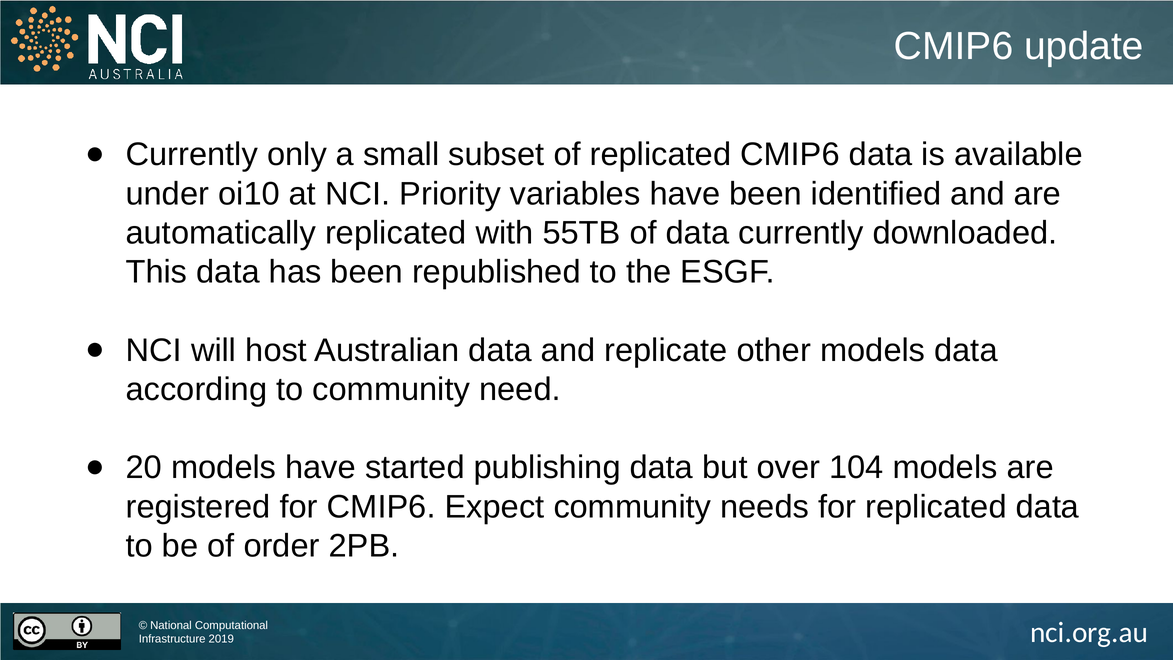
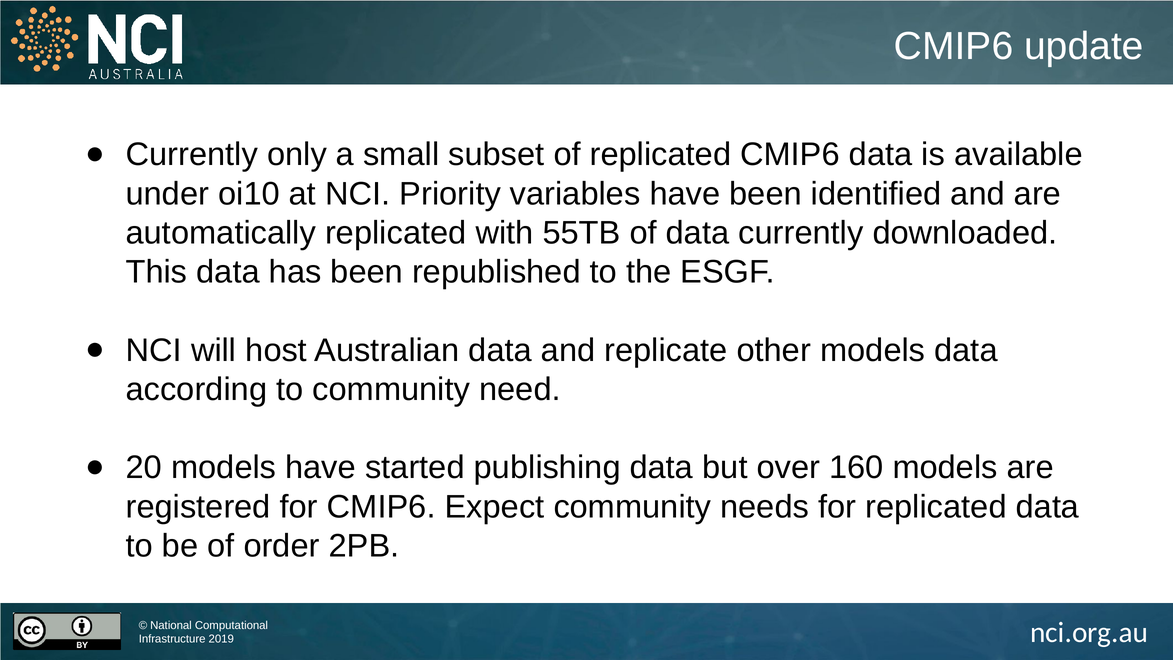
104: 104 -> 160
